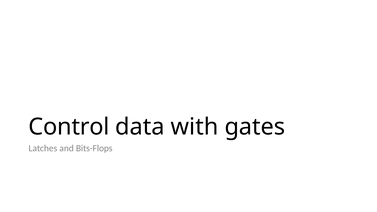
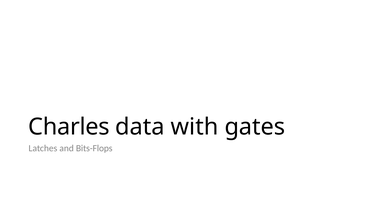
Control: Control -> Charles
